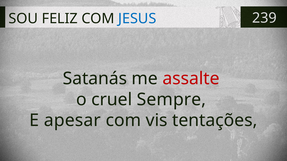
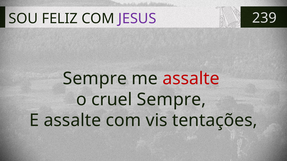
JESUS colour: blue -> purple
Satanás at (95, 79): Satanás -> Sempre
E apesar: apesar -> assalte
